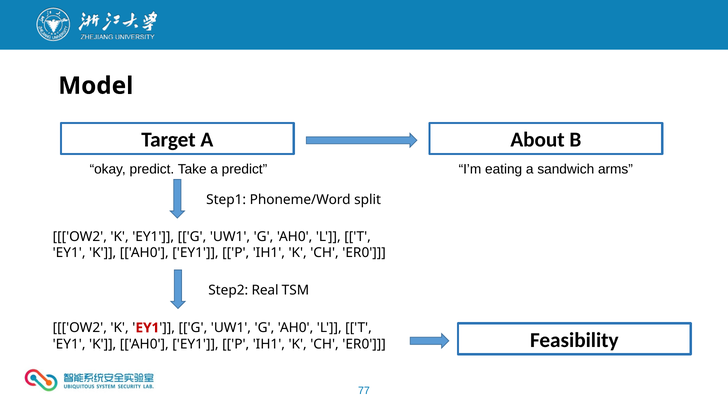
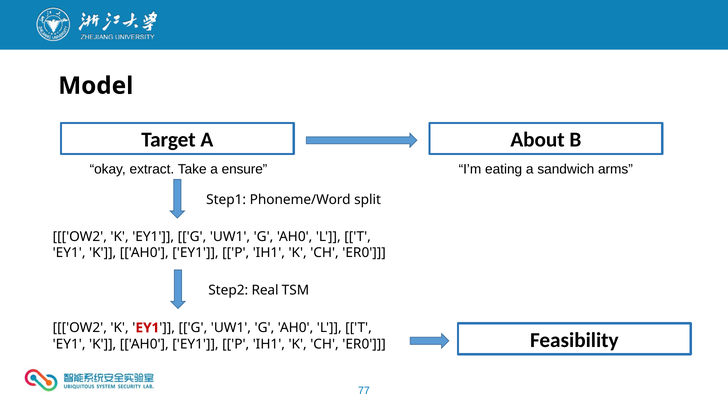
okay predict: predict -> extract
a predict: predict -> ensure
